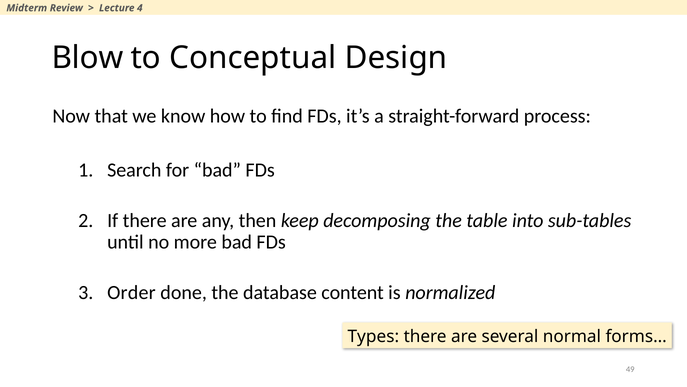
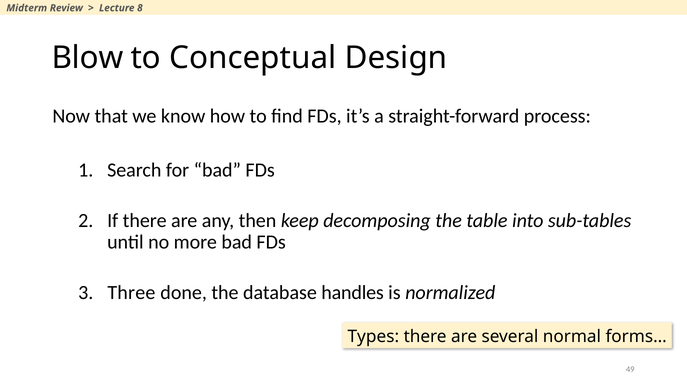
4: 4 -> 8
Order: Order -> Three
content: content -> handles
